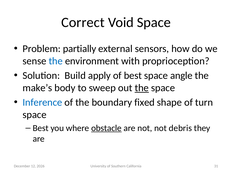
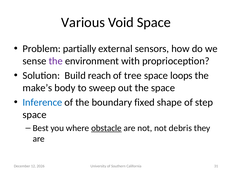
Correct: Correct -> Various
the at (56, 61) colour: blue -> purple
apply: apply -> reach
of best: best -> tree
angle: angle -> loops
the at (142, 88) underline: present -> none
turn: turn -> step
